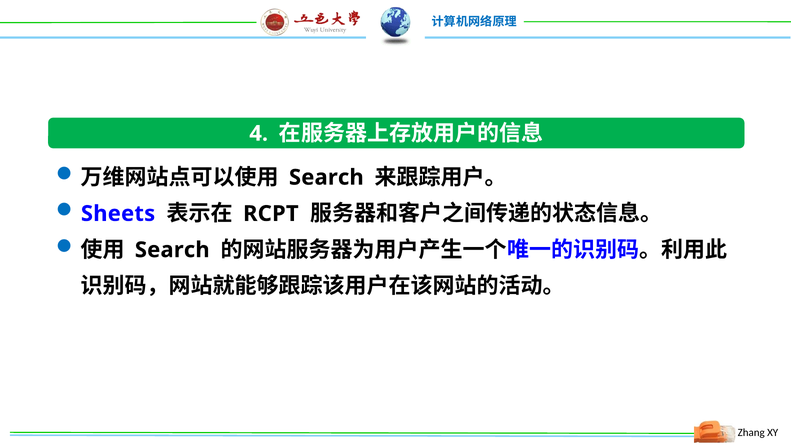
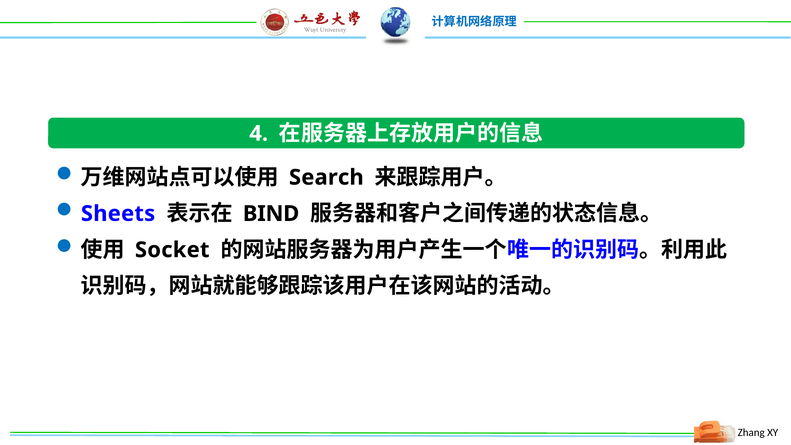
RCPT: RCPT -> BIND
Search at (172, 250): Search -> Socket
